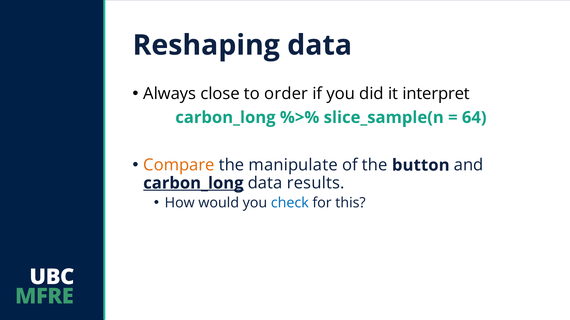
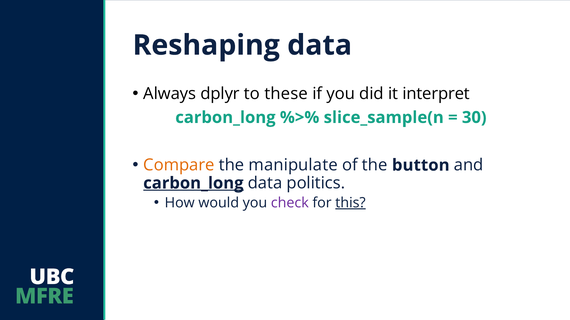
close: close -> dplyr
order: order -> these
64: 64 -> 30
results: results -> politics
check colour: blue -> purple
this underline: none -> present
